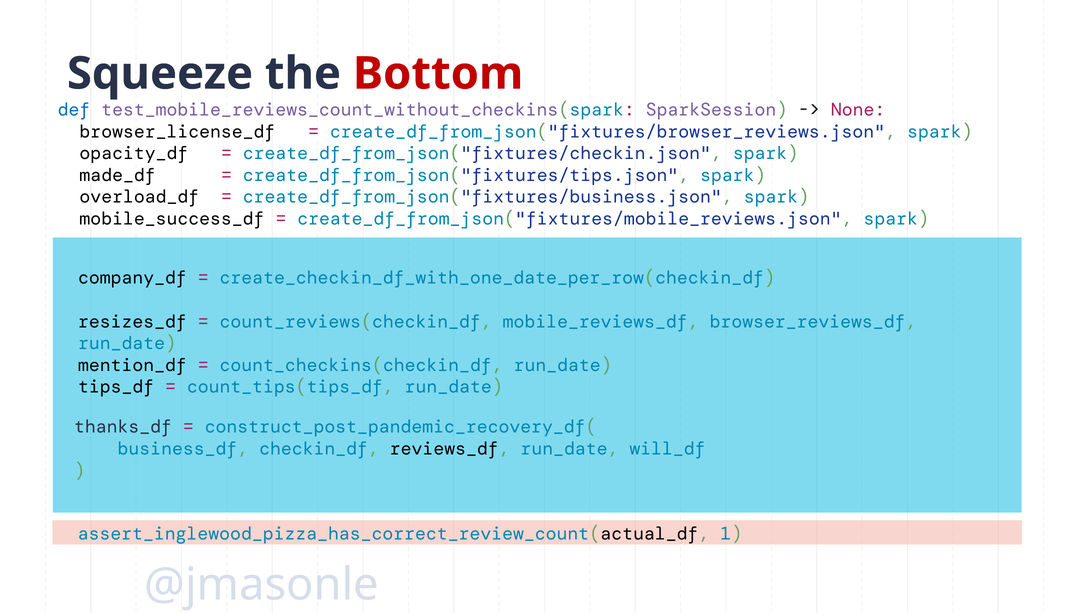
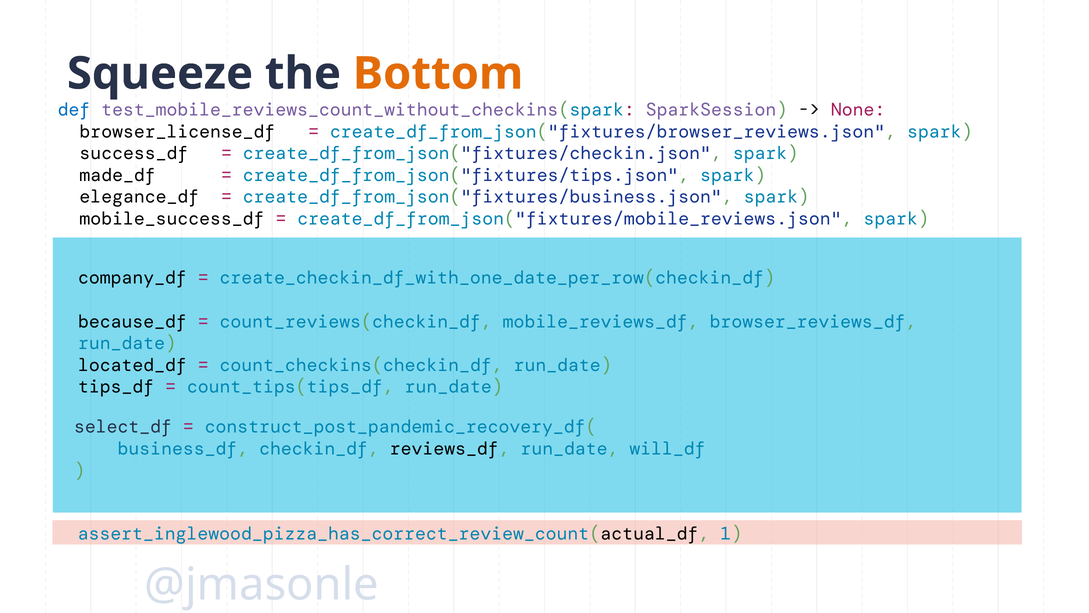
Bottom colour: red -> orange
opacity_df: opacity_df -> success_df
overload_df: overload_df -> elegance_df
resizes_df: resizes_df -> because_df
mention_df: mention_df -> located_df
thanks_df: thanks_df -> select_df
